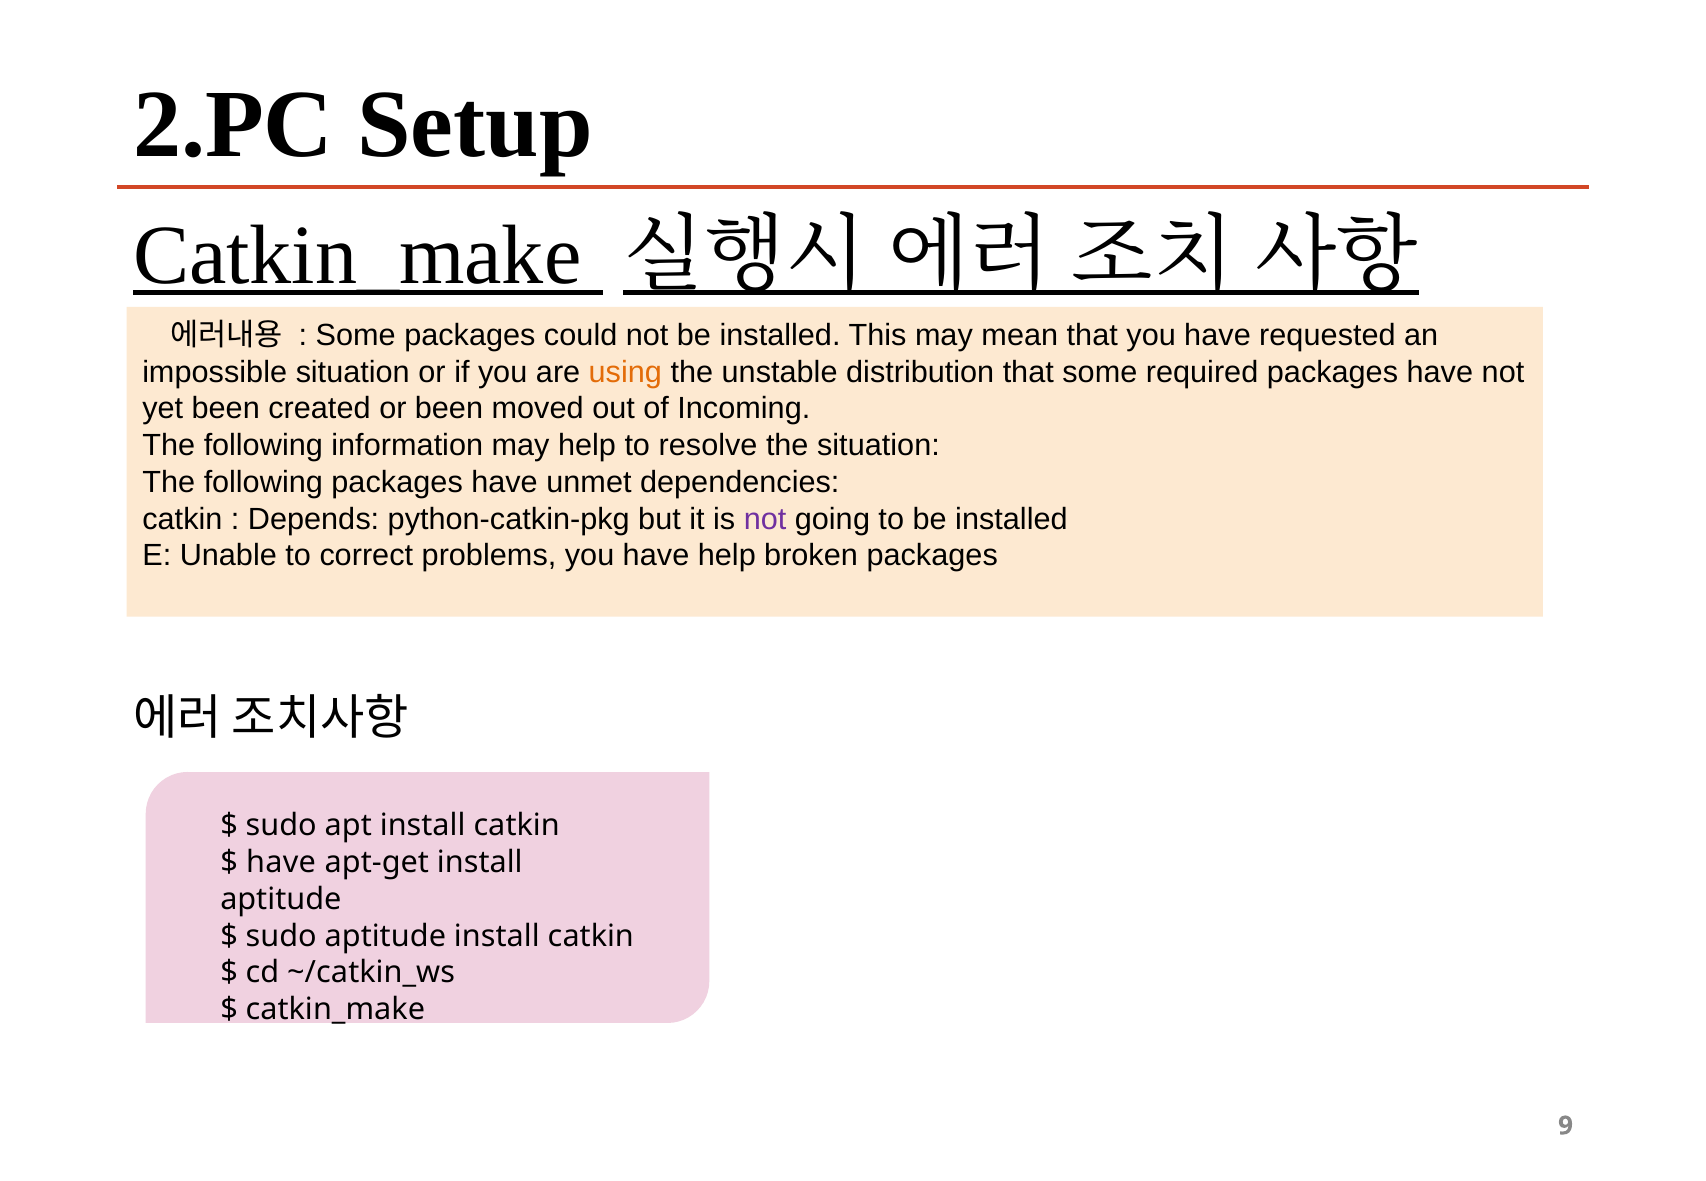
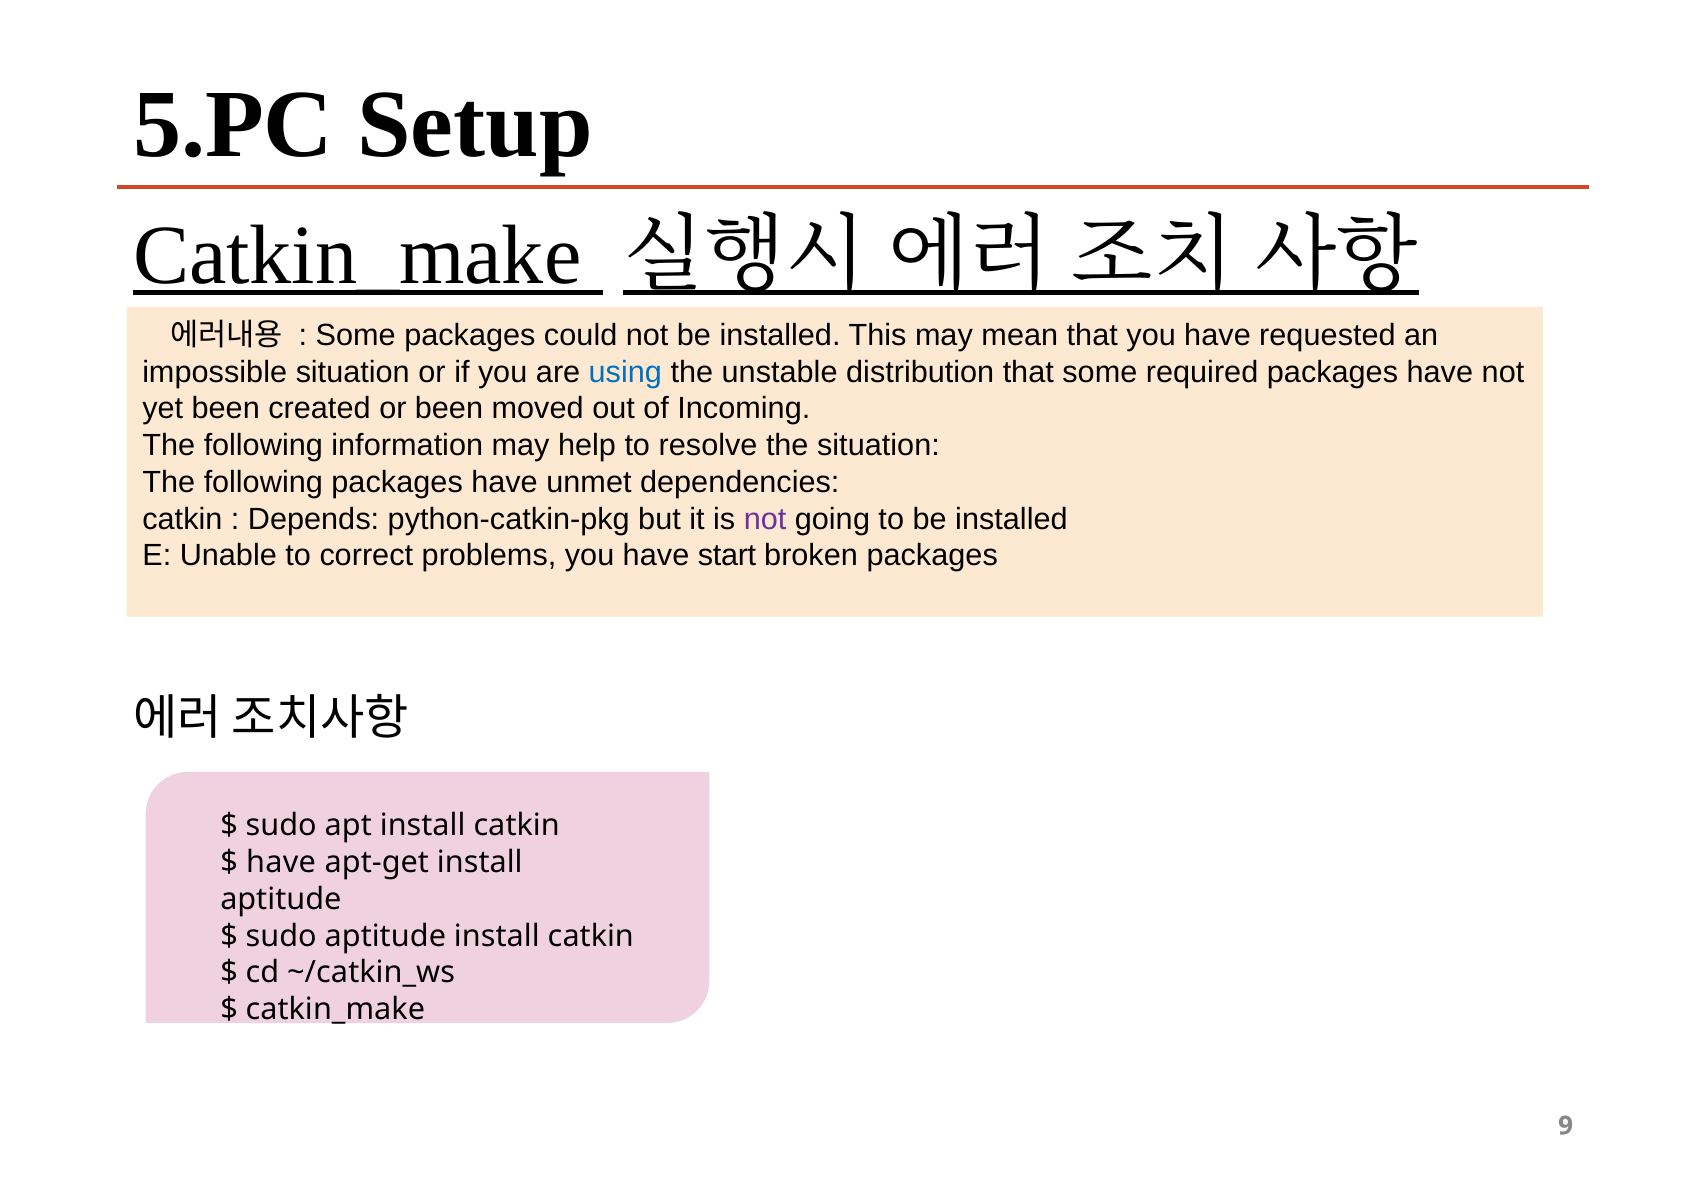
2.PC: 2.PC -> 5.PC
using colour: orange -> blue
have help: help -> start
